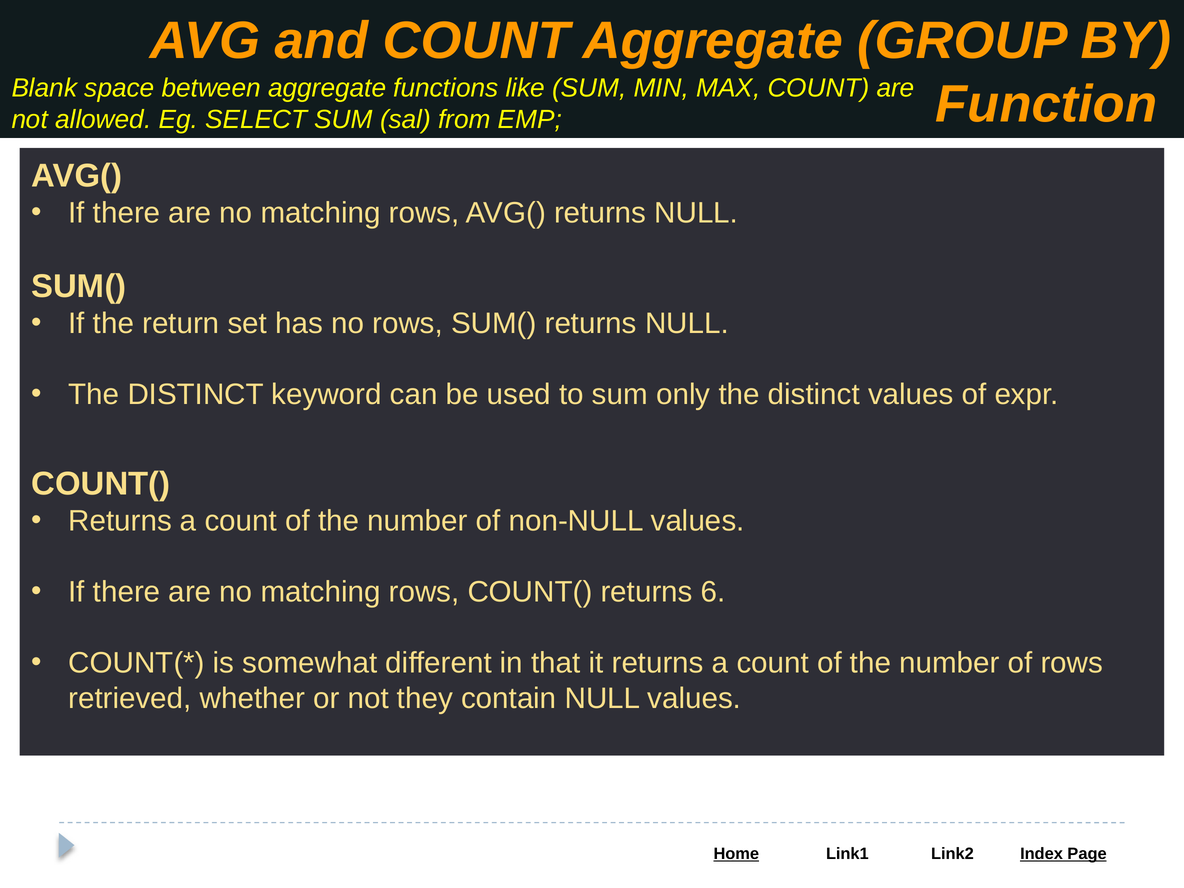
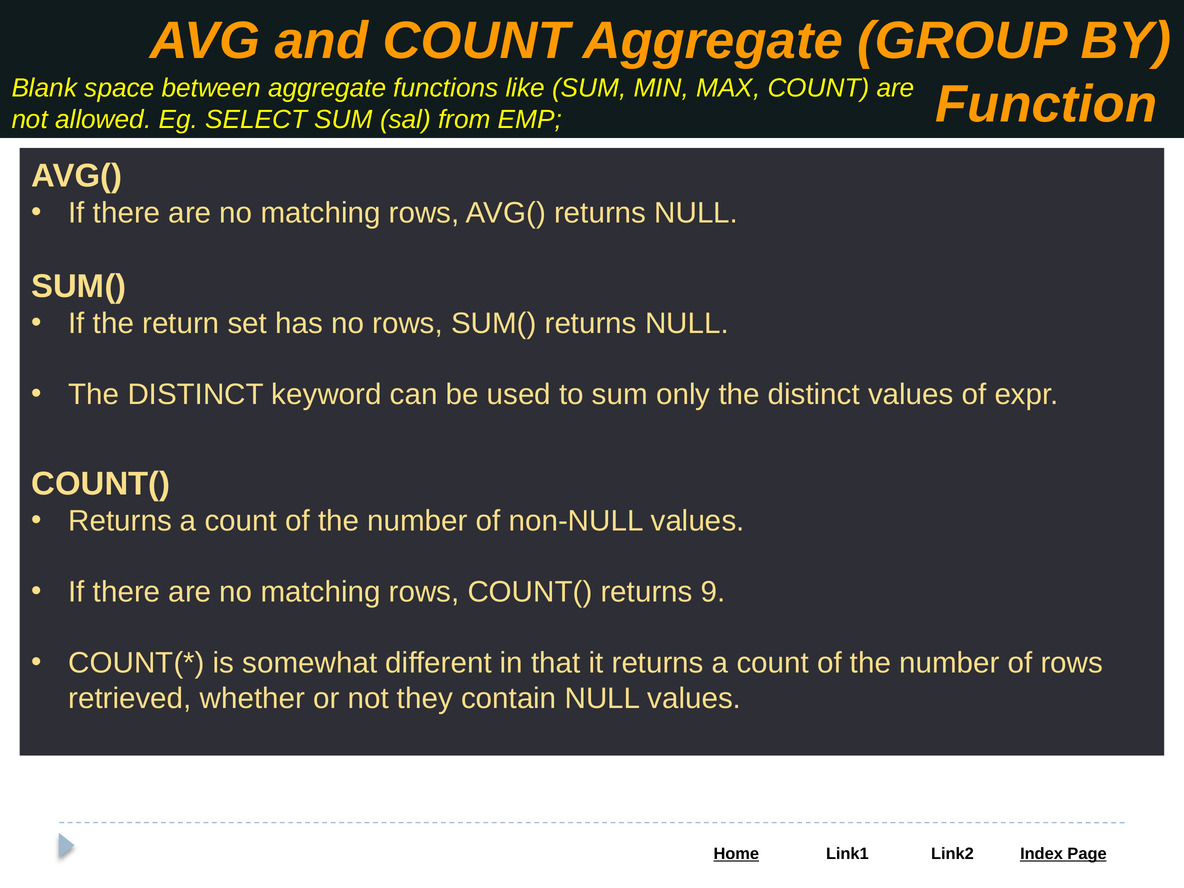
6: 6 -> 9
